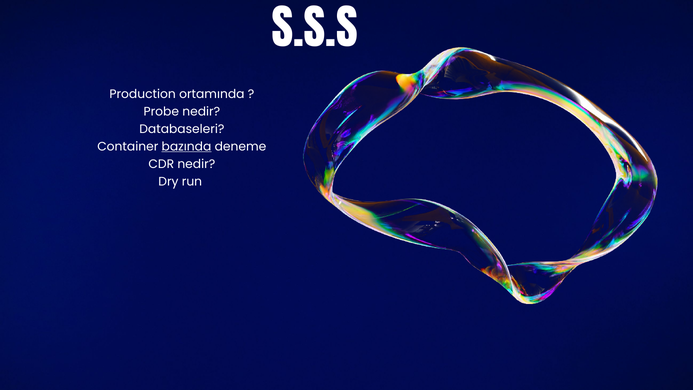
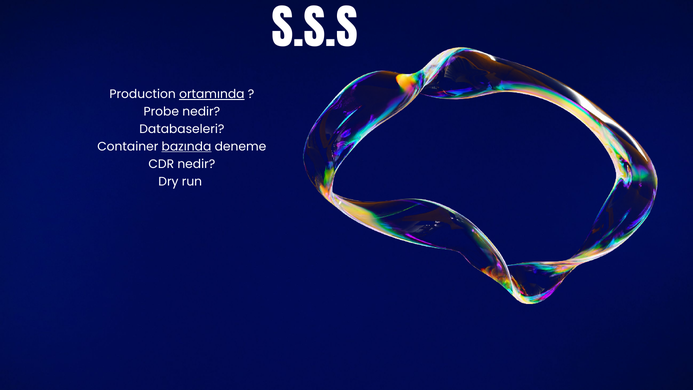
ortamında underline: none -> present
